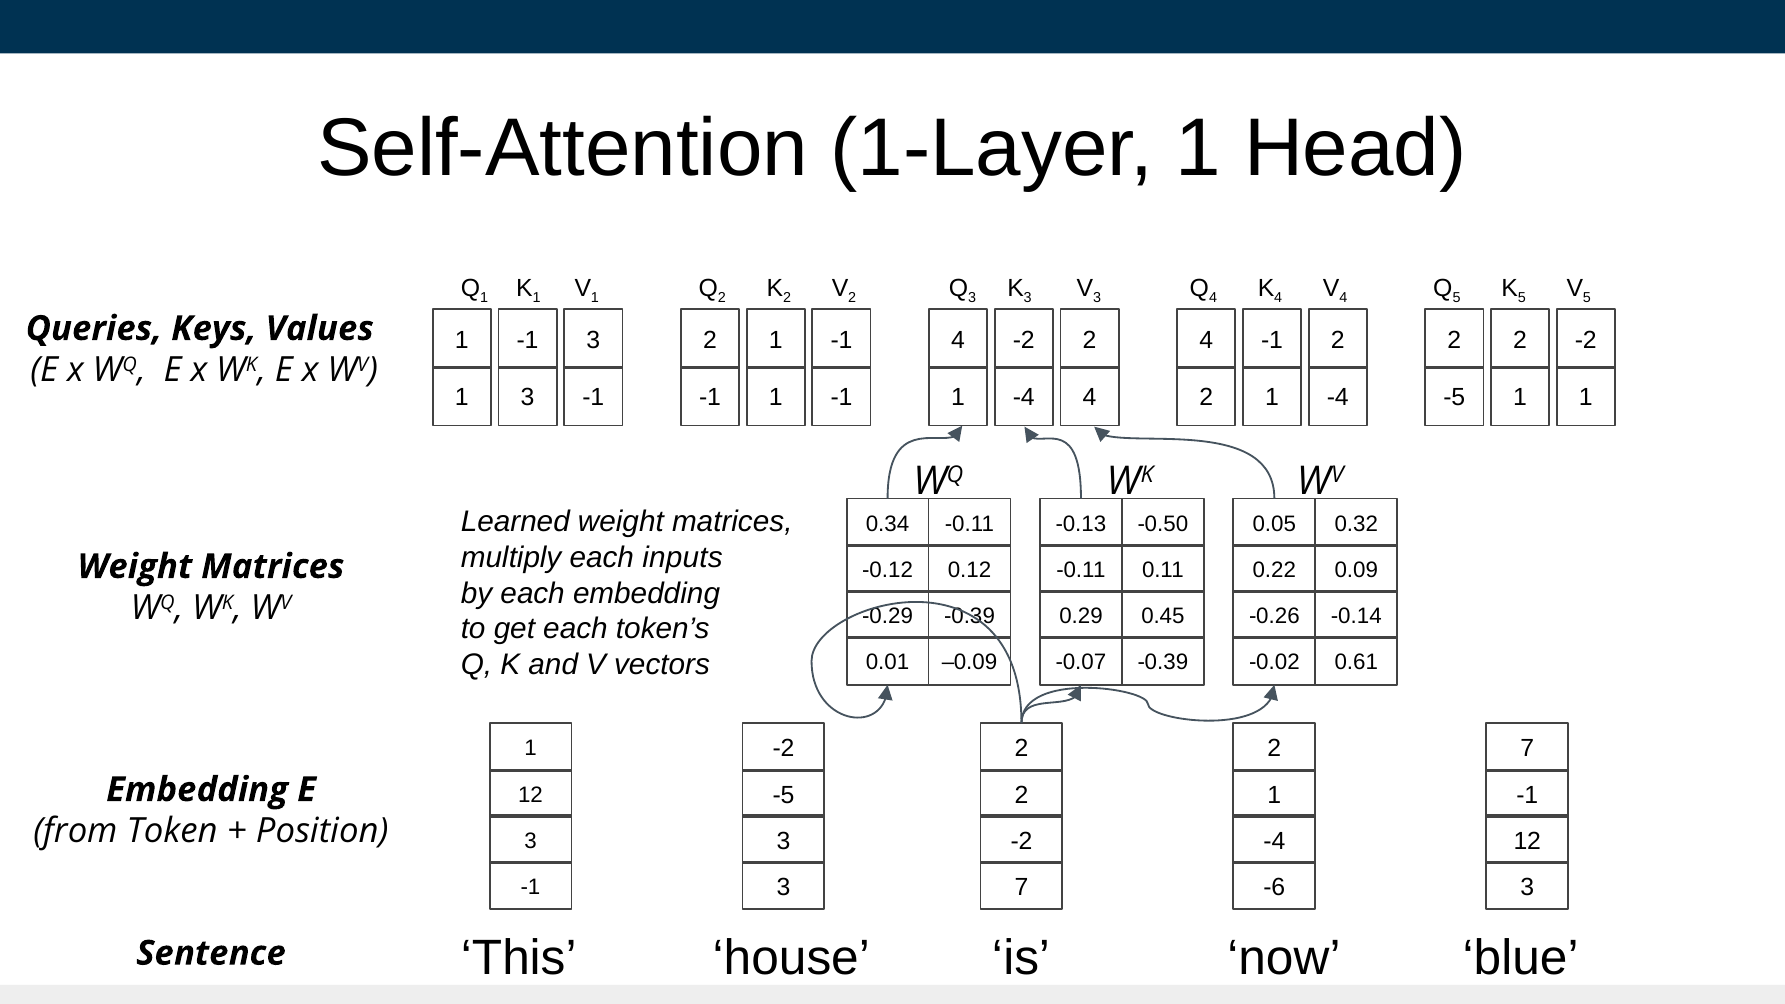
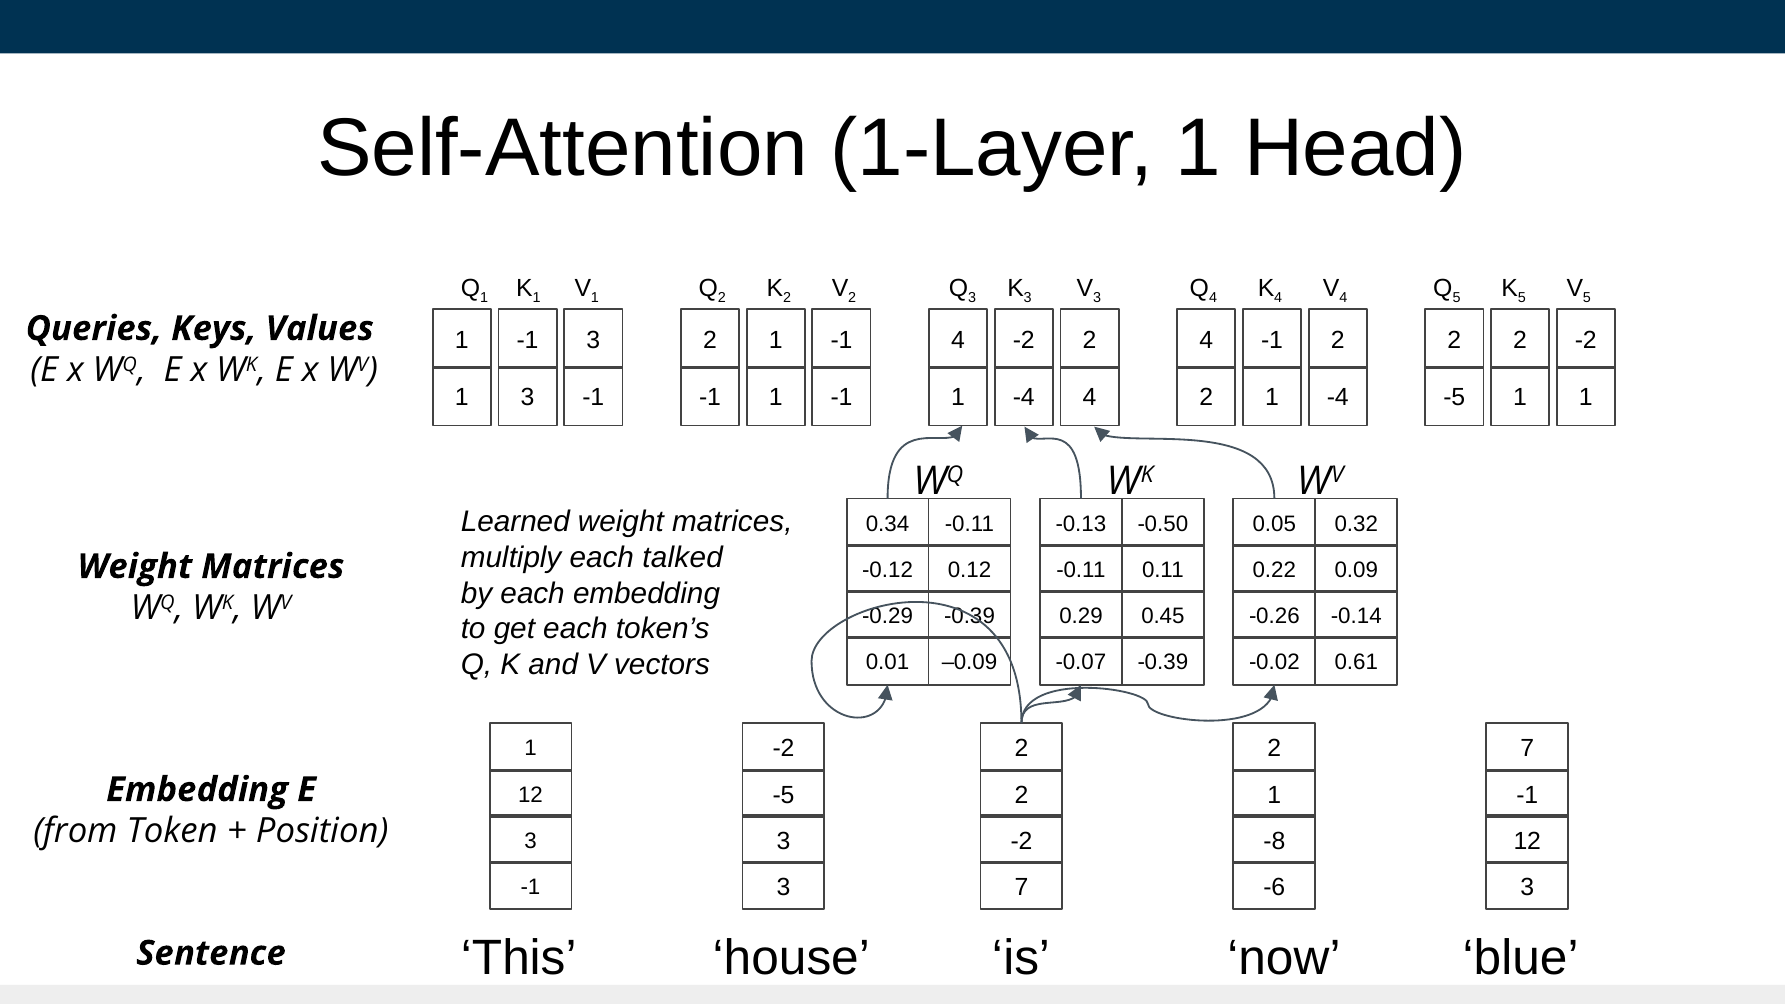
inputs: inputs -> talked
-4 at (1274, 841): -4 -> -8
